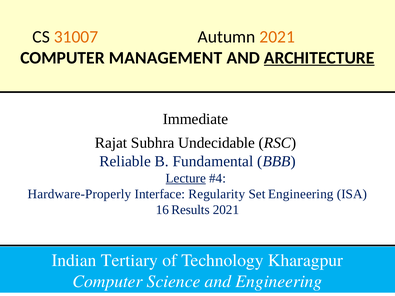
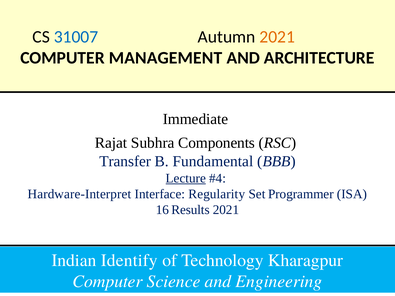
31007 colour: orange -> blue
ARCHITECTURE underline: present -> none
Undecidable: Undecidable -> Components
Reliable: Reliable -> Transfer
Hardware-Properly: Hardware-Properly -> Hardware-Interpret
Set Engineering: Engineering -> Programmer
Tertiary: Tertiary -> Identify
